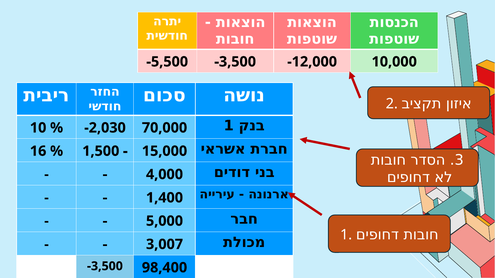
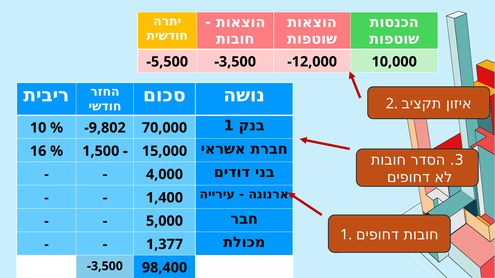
-2,030: -2,030 -> -9,802
3,007: 3,007 -> 1,377
